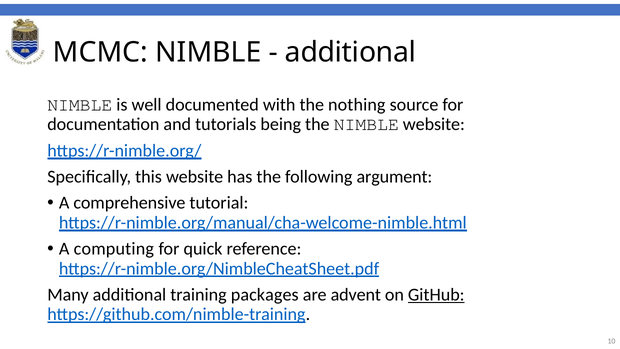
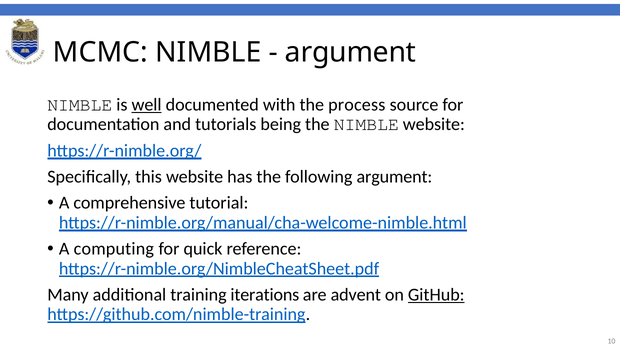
additional at (351, 52): additional -> argument
well underline: none -> present
nothing: nothing -> process
packages: packages -> iterations
